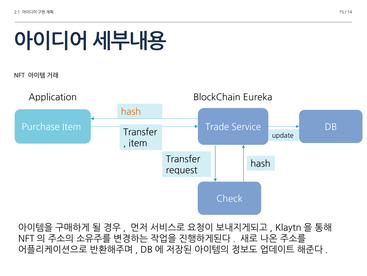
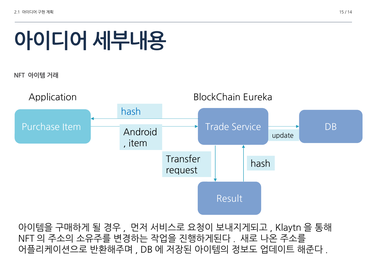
hash at (131, 111) colour: orange -> blue
Transfer at (140, 132): Transfer -> Android
Check: Check -> Result
